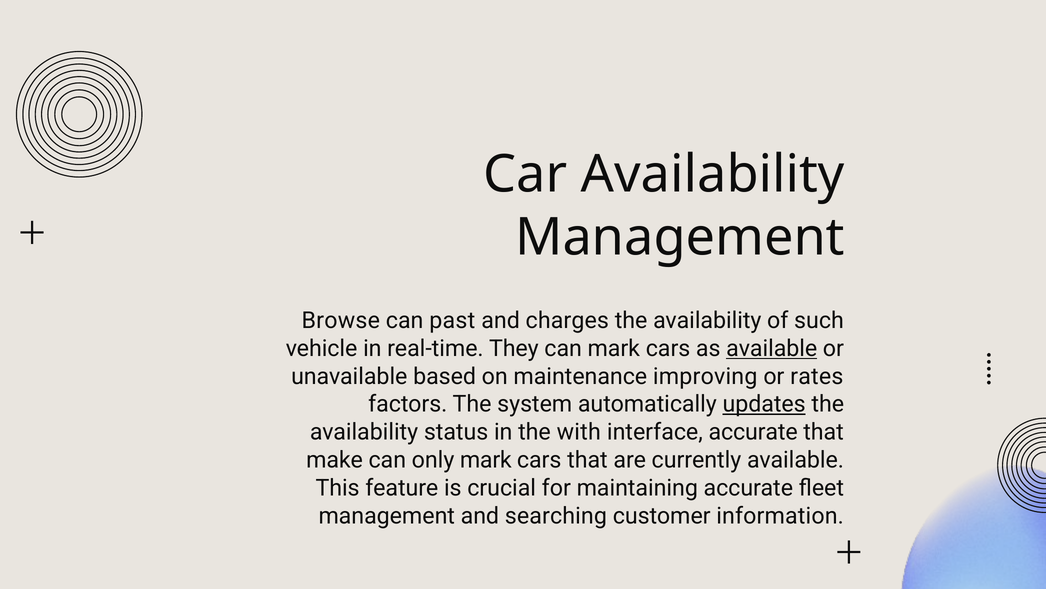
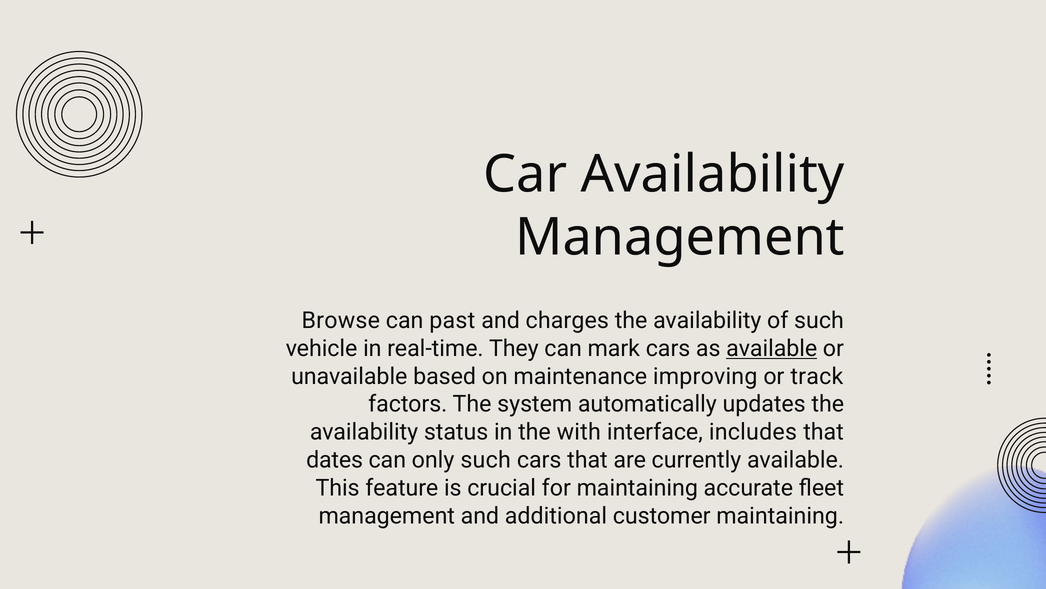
rates: rates -> track
updates underline: present -> none
interface accurate: accurate -> includes
make: make -> dates
only mark: mark -> such
searching: searching -> additional
customer information: information -> maintaining
